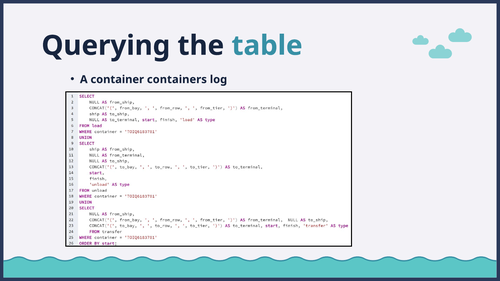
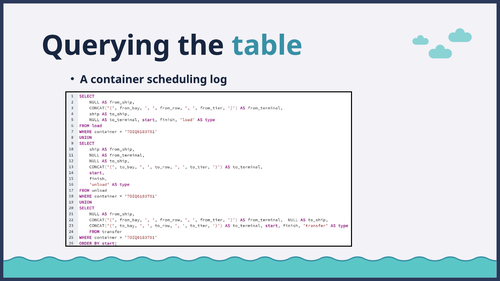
containers: containers -> scheduling
